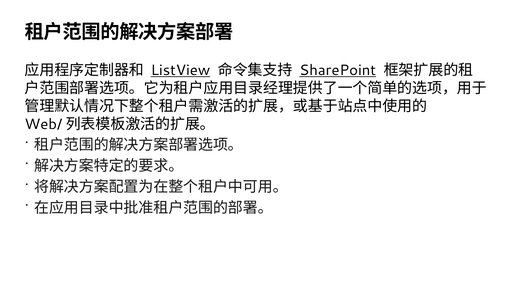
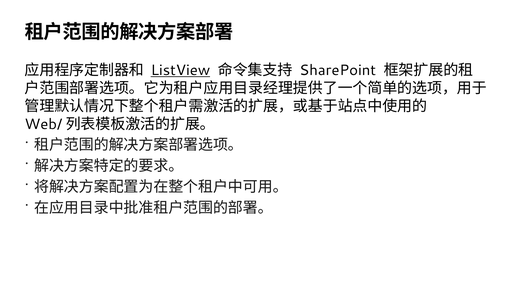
SharePoint underline: present -> none
